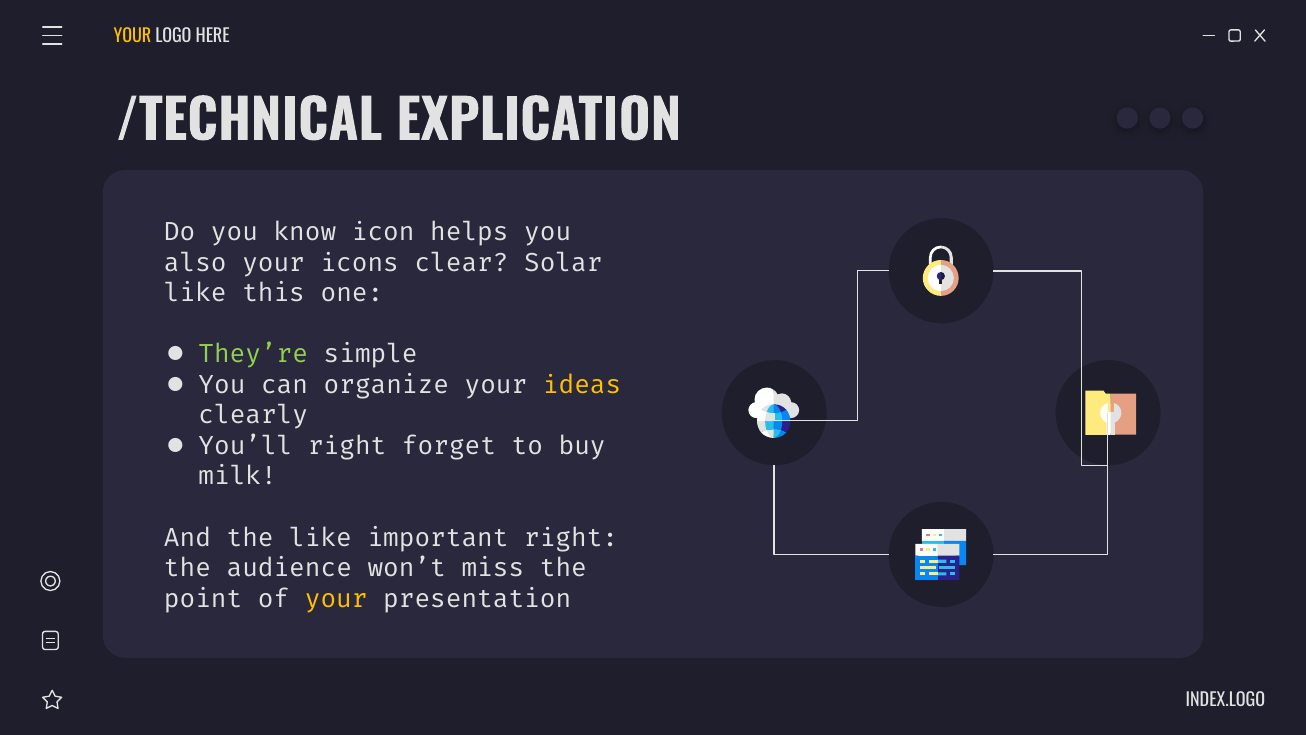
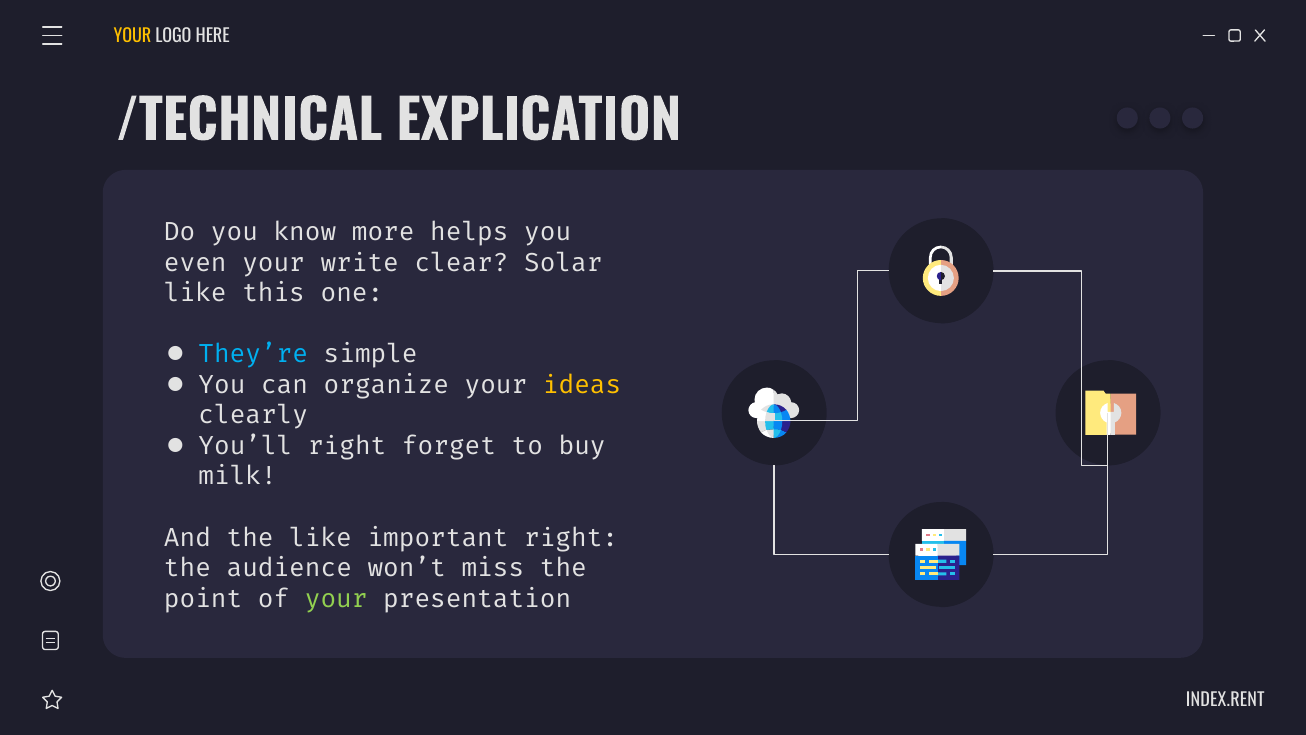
icon: icon -> more
also: also -> even
icons: icons -> write
They’re colour: light green -> light blue
your at (336, 598) colour: yellow -> light green
INDEX.LOGO: INDEX.LOGO -> INDEX.RENT
